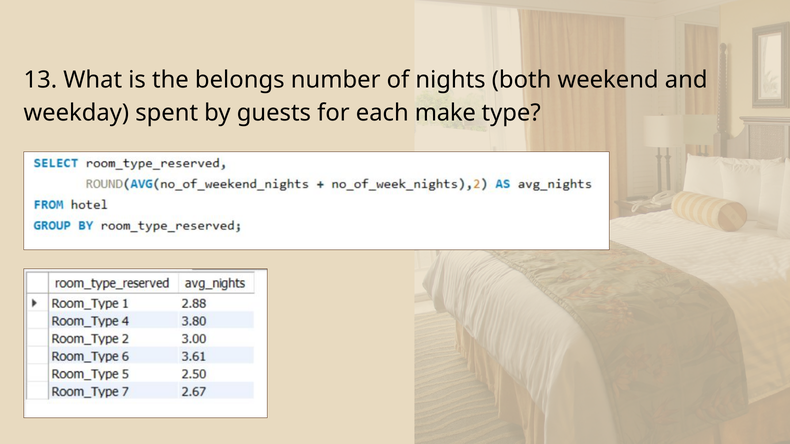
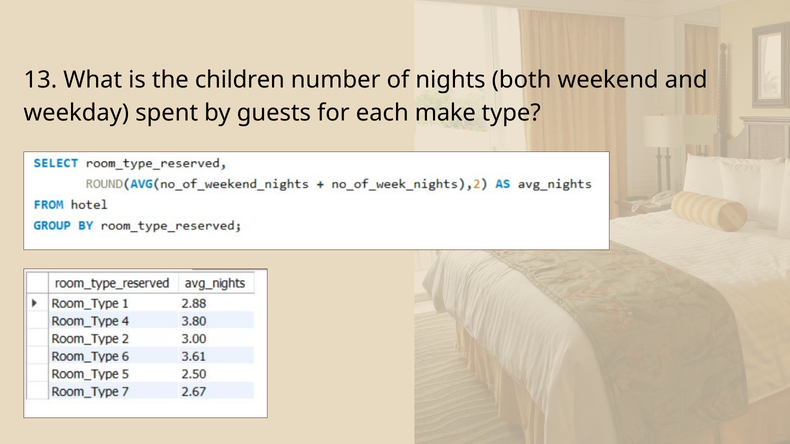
belongs: belongs -> children
